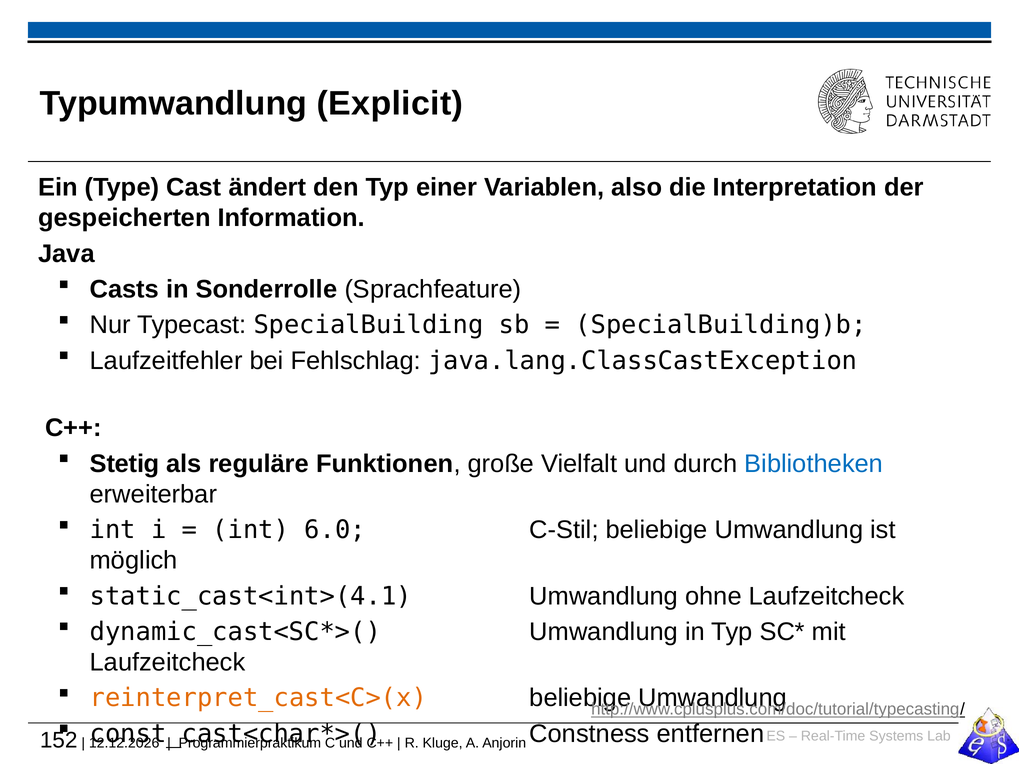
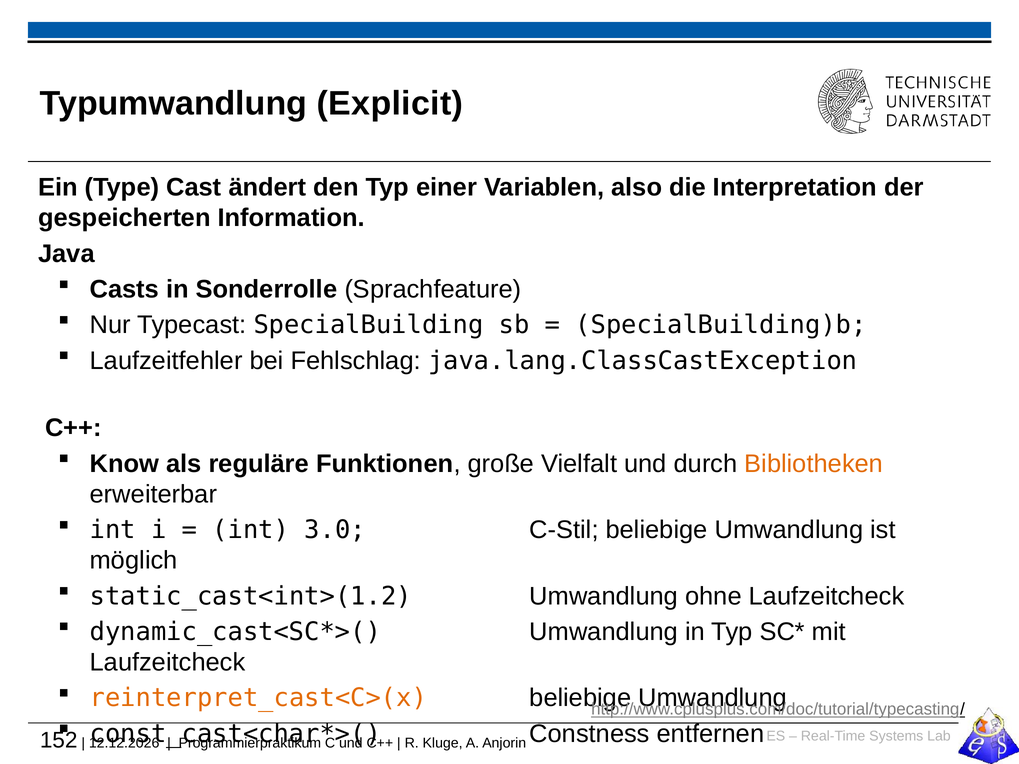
Stetig: Stetig -> Know
Bibliotheken colour: blue -> orange
6.0: 6.0 -> 3.0
static_cast<int>(4.1: static_cast<int>(4.1 -> static_cast<int>(1.2
